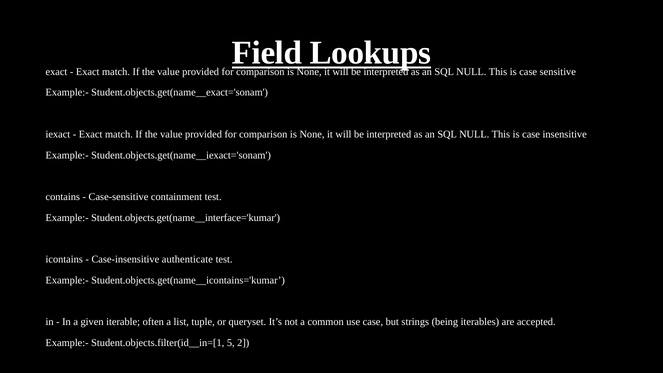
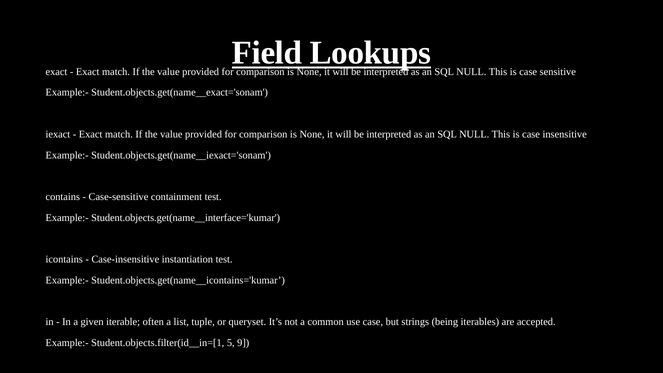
authenticate: authenticate -> instantiation
2: 2 -> 9
